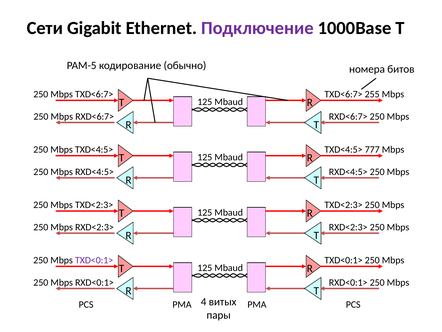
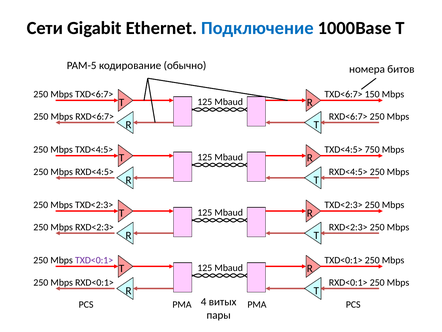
Подключение colour: purple -> blue
255: 255 -> 150
777: 777 -> 750
